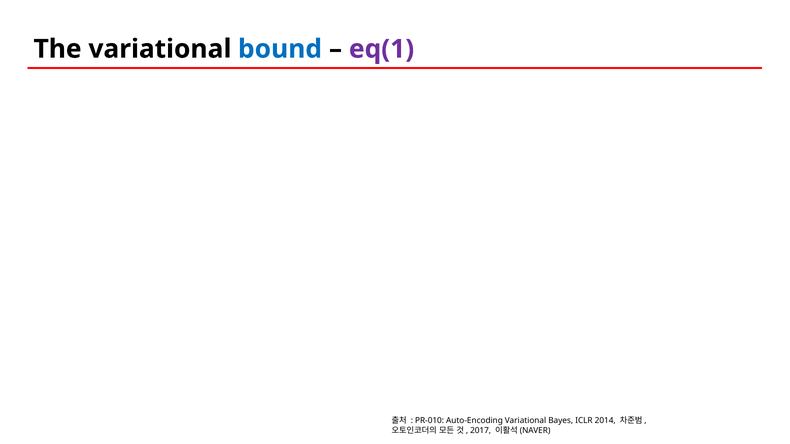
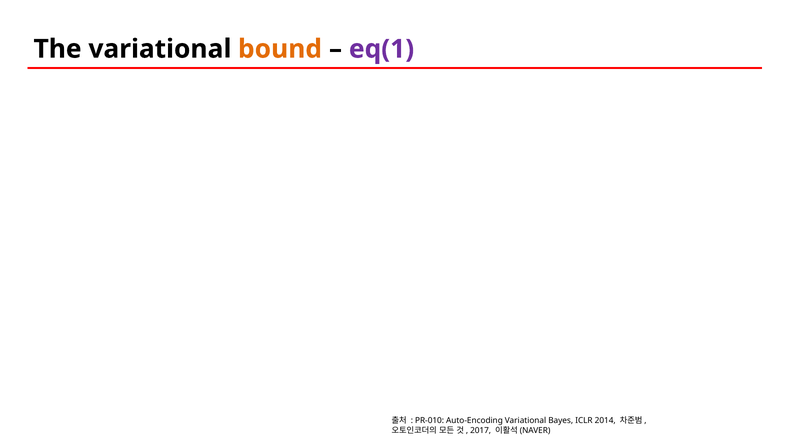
bound colour: blue -> orange
